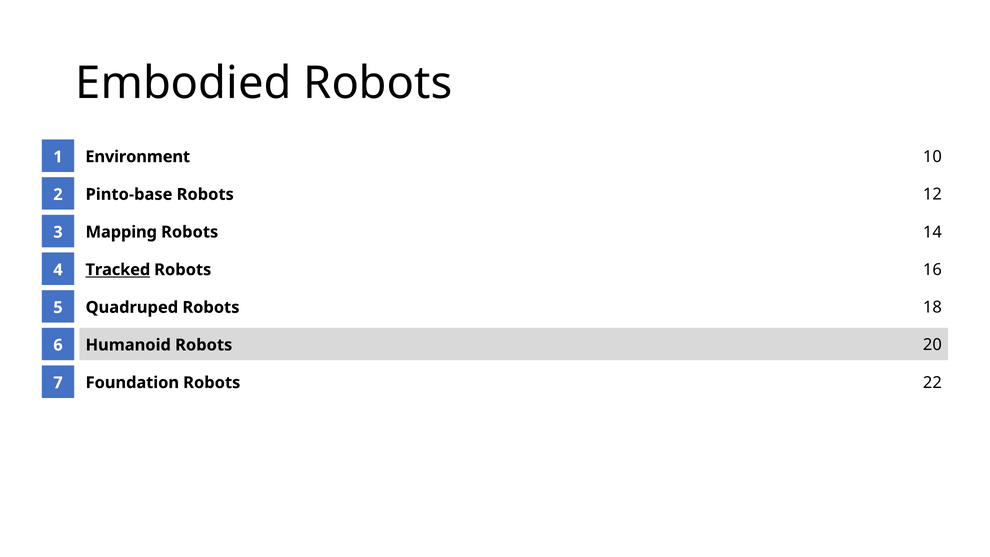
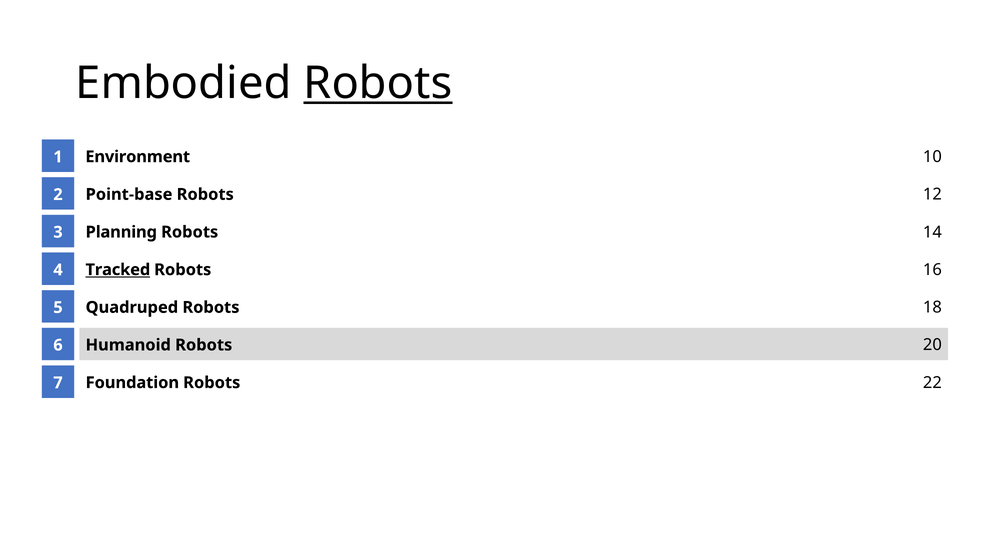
Robots at (378, 83) underline: none -> present
Pinto-base: Pinto-base -> Point-base
Mapping: Mapping -> Planning
